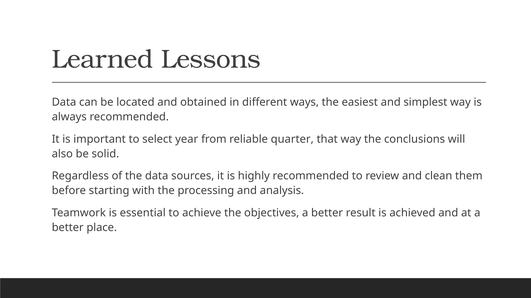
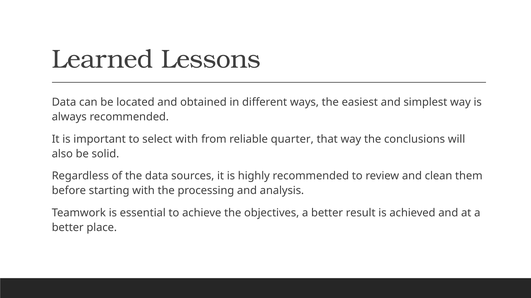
select year: year -> with
